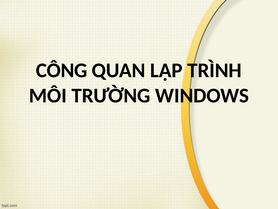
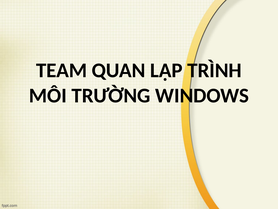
CÔNG: CÔNG -> TEAM
